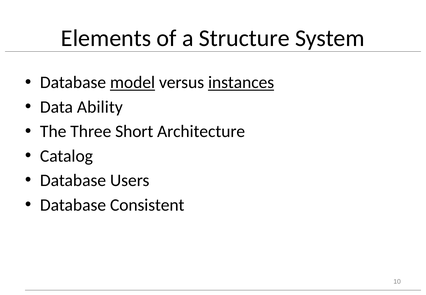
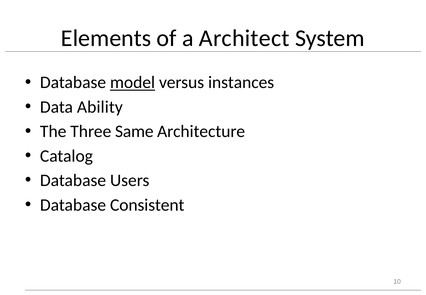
Structure: Structure -> Architect
instances underline: present -> none
Short: Short -> Same
